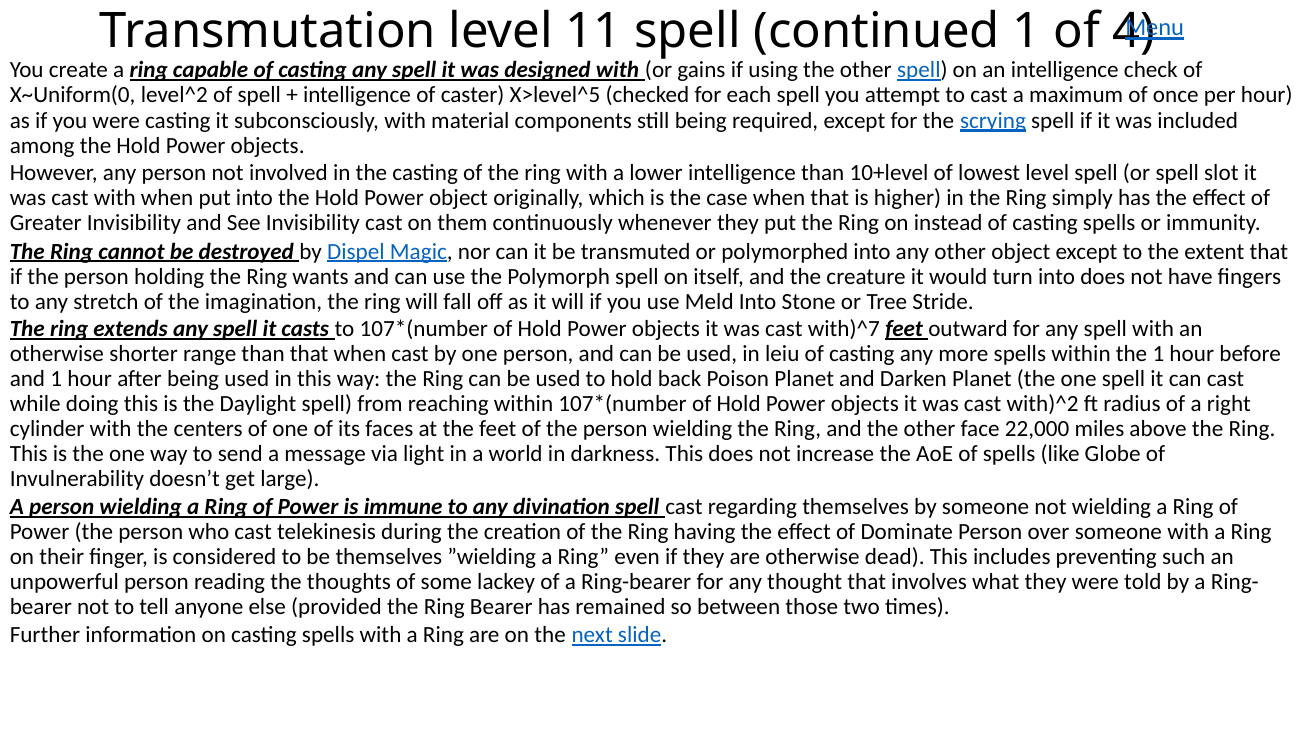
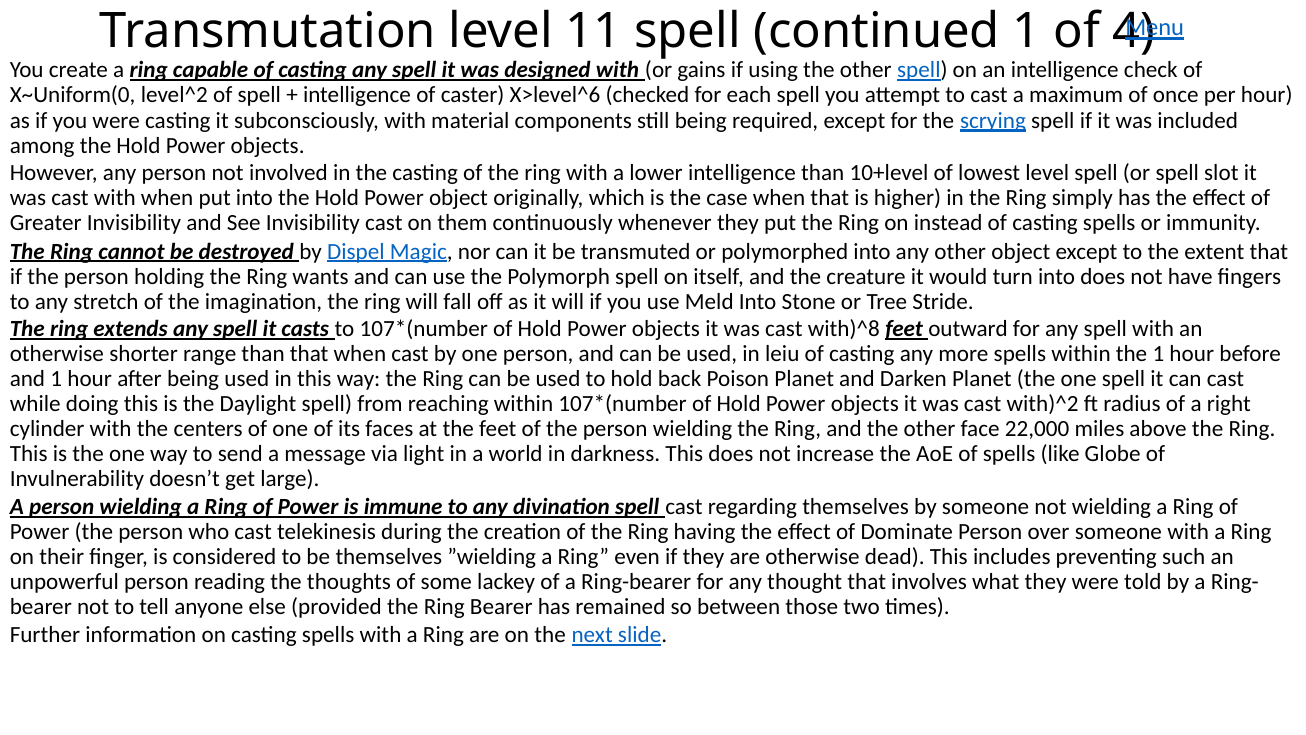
X>level^5: X>level^5 -> X>level^6
with)^7: with)^7 -> with)^8
